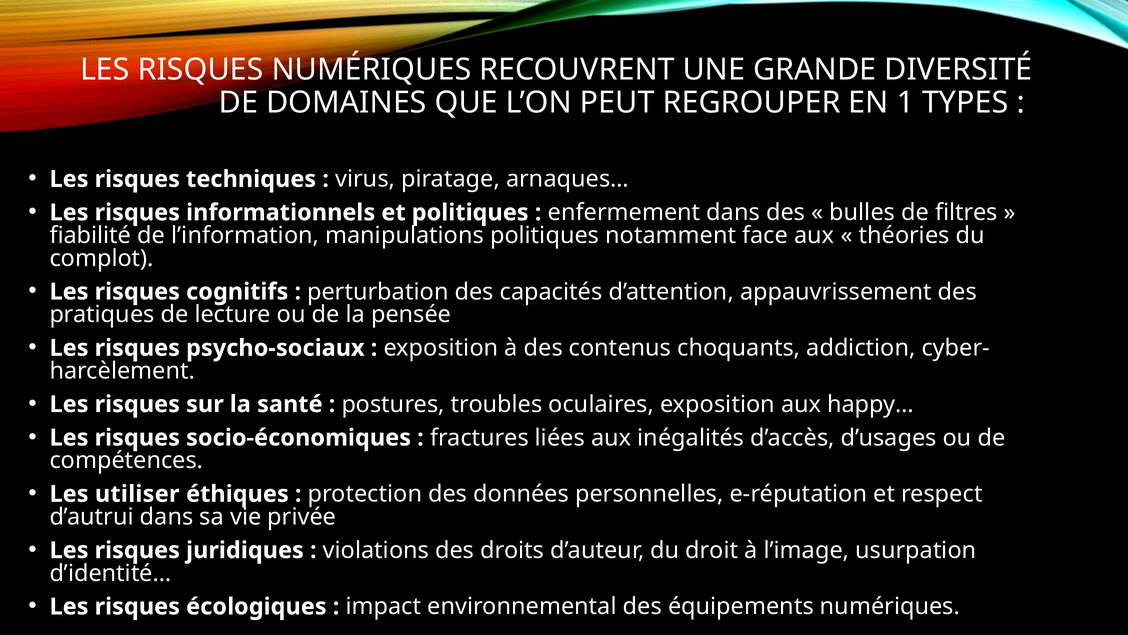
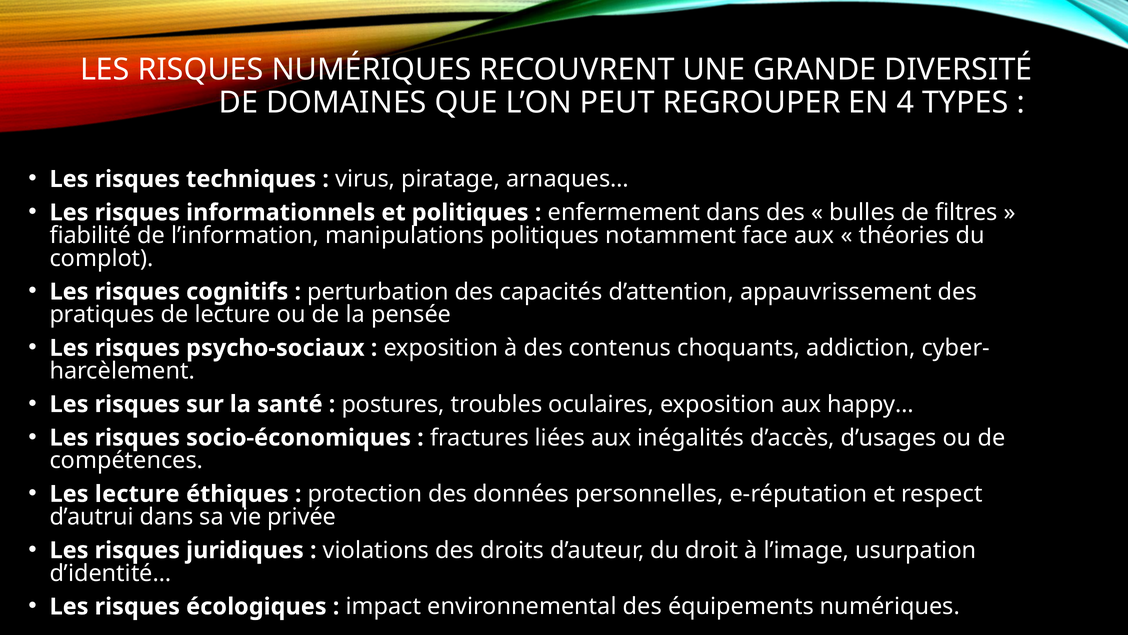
1: 1 -> 4
Les utiliser: utiliser -> lecture
